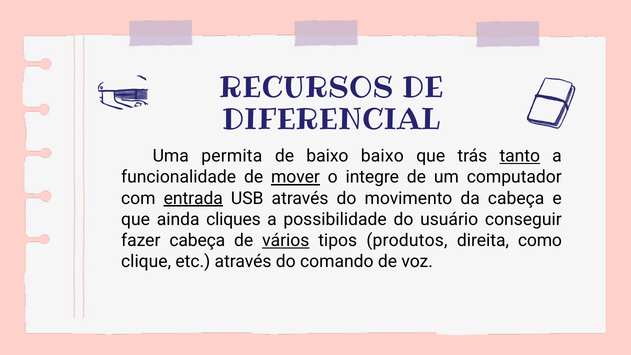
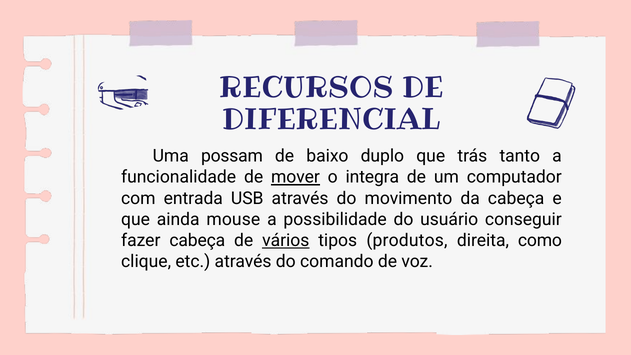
permita: permita -> possam
baixo baixo: baixo -> duplo
tanto underline: present -> none
integre: integre -> integra
entrada underline: present -> none
cliques: cliques -> mouse
